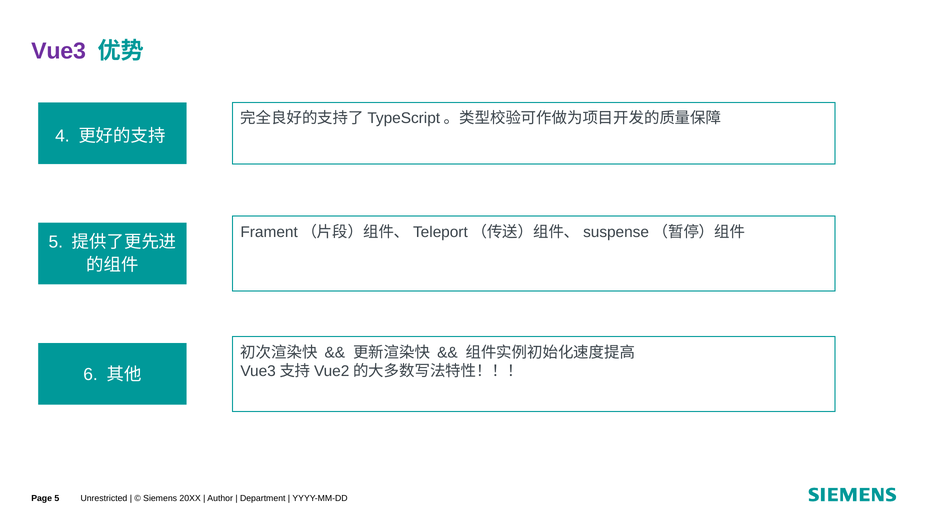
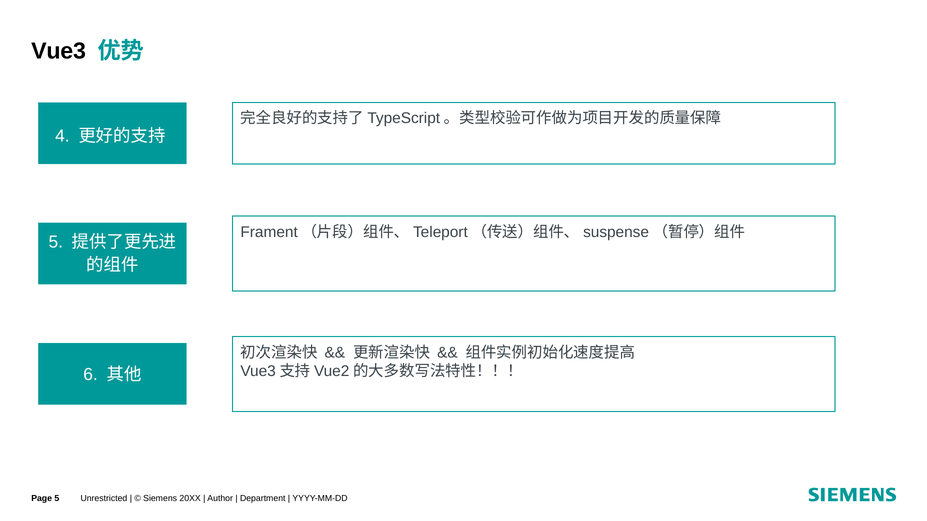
Vue3 colour: purple -> black
